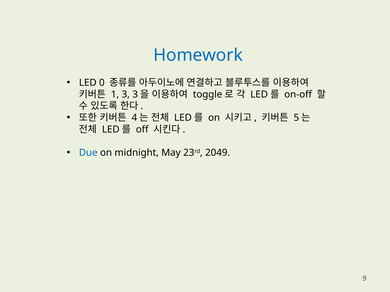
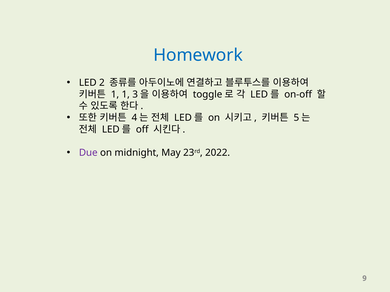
0: 0 -> 2
1 3: 3 -> 1
Due colour: blue -> purple
2049: 2049 -> 2022
